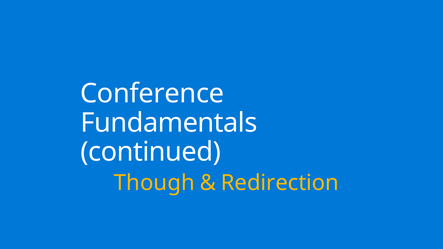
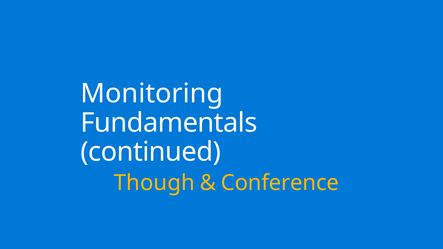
Conference: Conference -> Monitoring
Redirection: Redirection -> Conference
